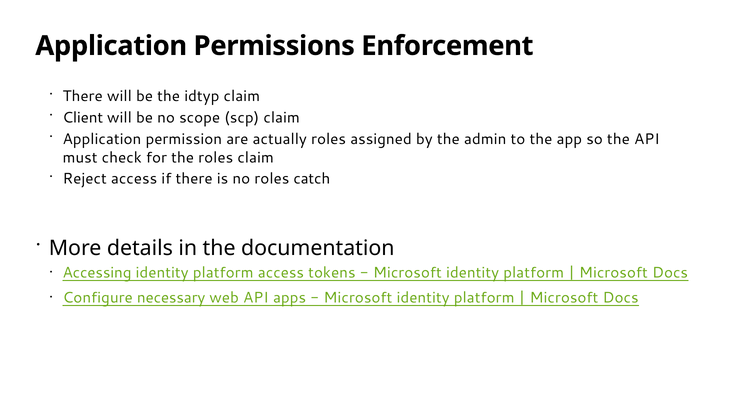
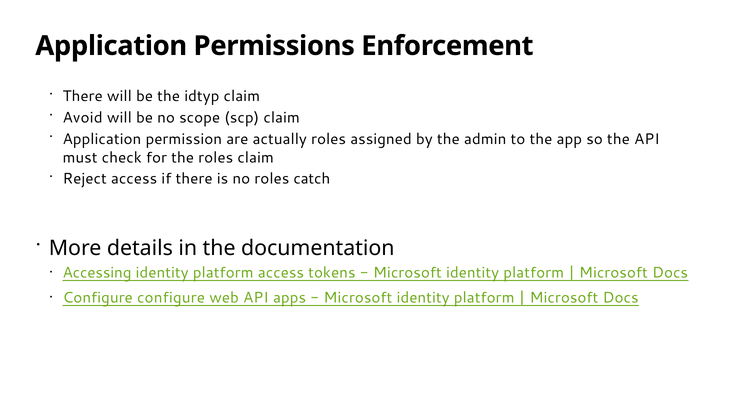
Client: Client -> Avoid
Configure necessary: necessary -> configure
